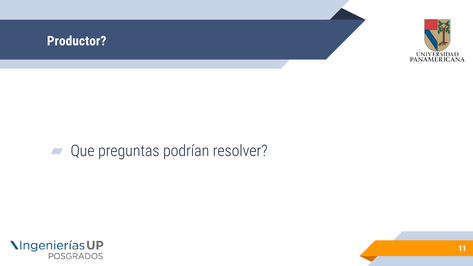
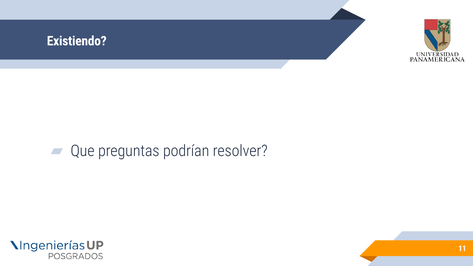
Productor: Productor -> Existiendo
